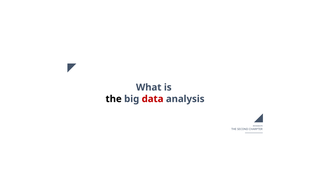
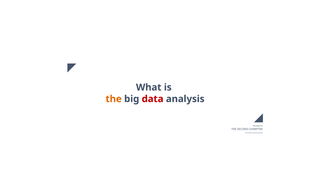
the at (114, 99) colour: black -> orange
